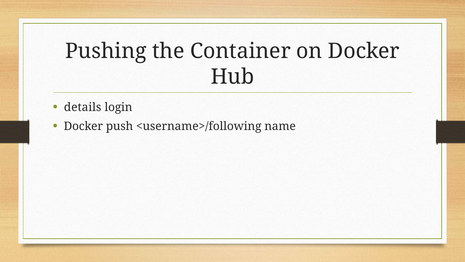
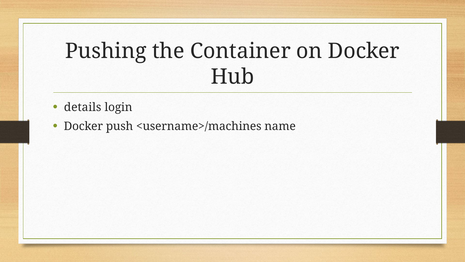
<username>/following: <username>/following -> <username>/machines
